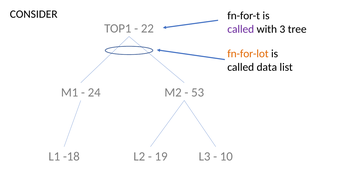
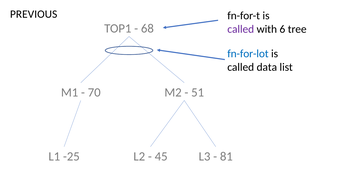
CONSIDER: CONSIDER -> PREVIOUS
22: 22 -> 68
3: 3 -> 6
fn-for-lot colour: orange -> blue
24: 24 -> 70
53: 53 -> 51
-18: -18 -> -25
19: 19 -> 45
10: 10 -> 81
